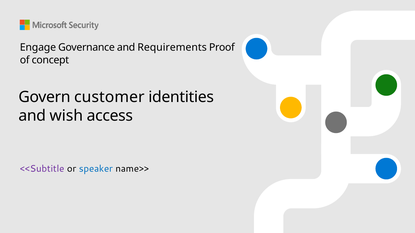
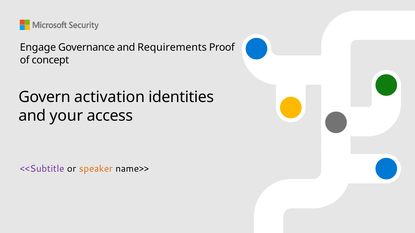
customer: customer -> activation
wish: wish -> your
speaker colour: blue -> orange
